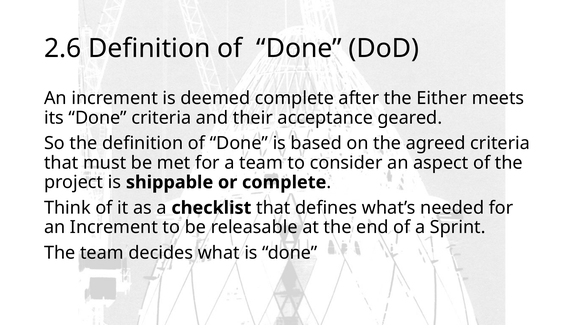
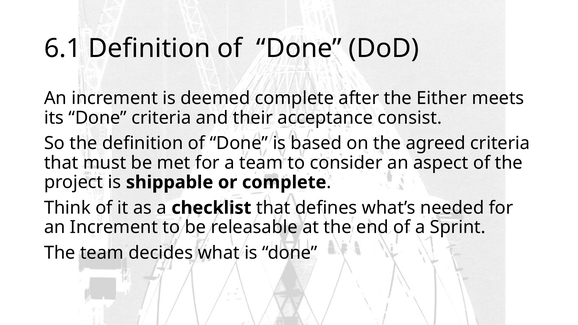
2.6: 2.6 -> 6.1
geared: geared -> consist
